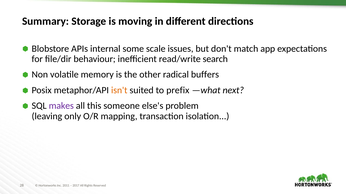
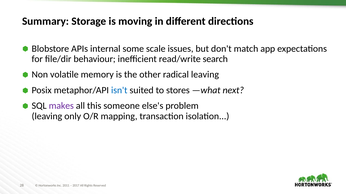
radical buffers: buffers -> leaving
isn't colour: orange -> blue
prefix: prefix -> stores
